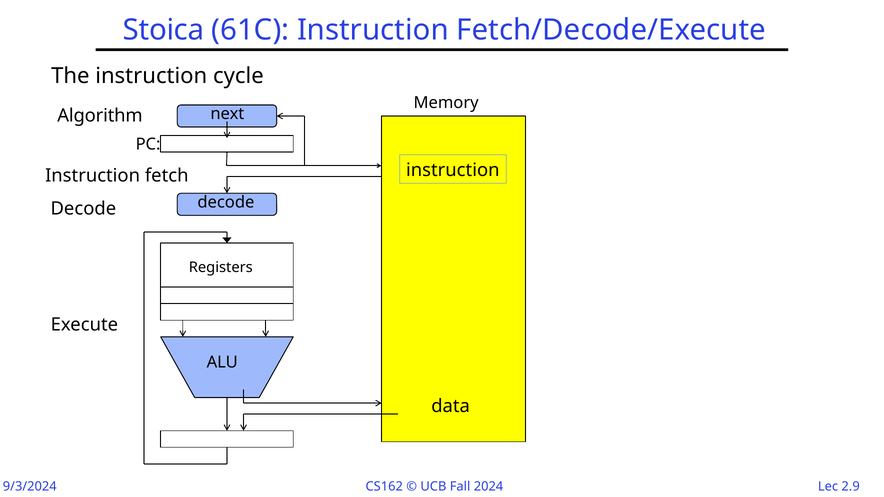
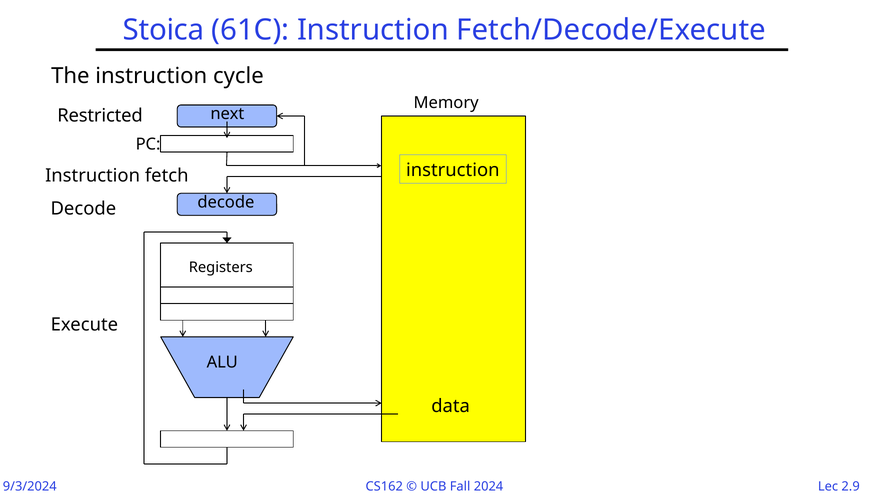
Algorithm: Algorithm -> Restricted
